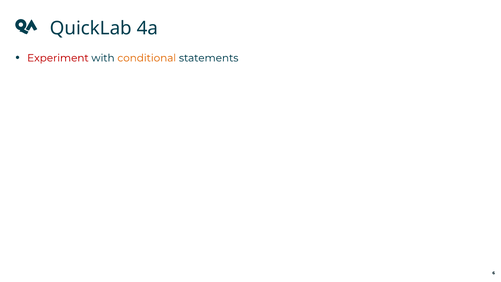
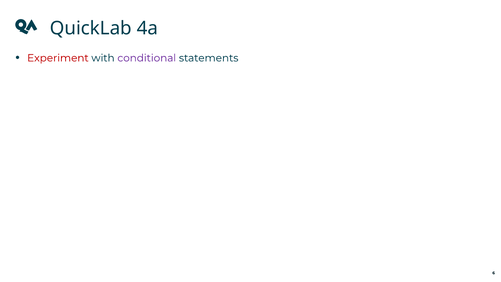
conditional colour: orange -> purple
